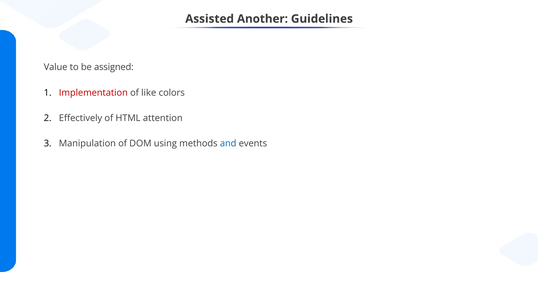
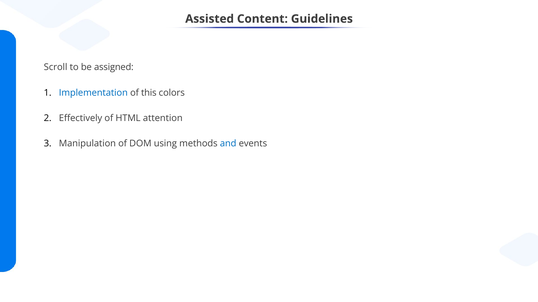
Another: Another -> Content
Value: Value -> Scroll
Implementation colour: red -> blue
like: like -> this
